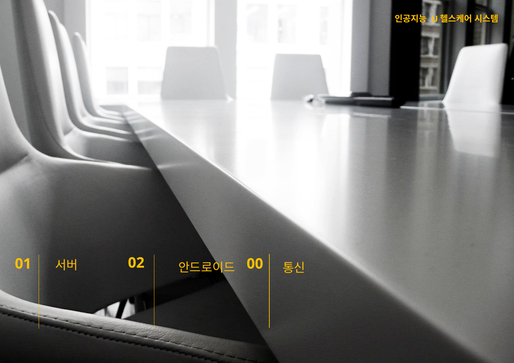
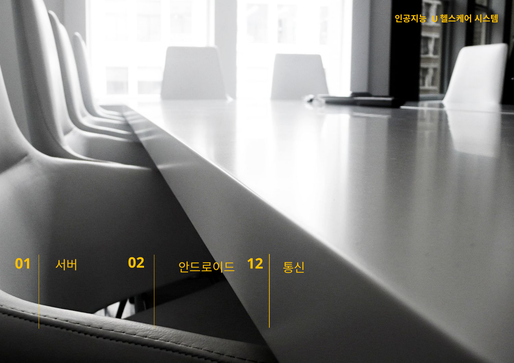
00: 00 -> 12
